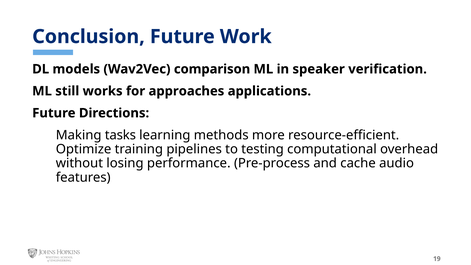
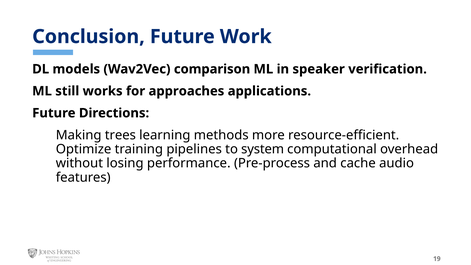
tasks: tasks -> trees
testing: testing -> system
